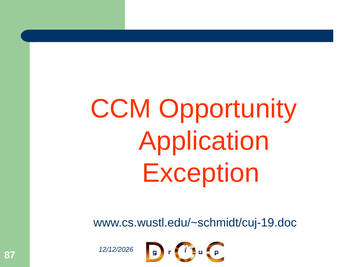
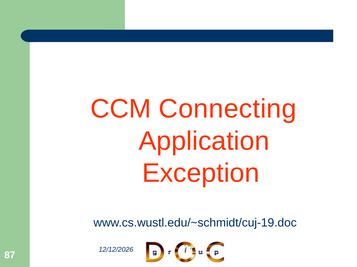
Opportunity: Opportunity -> Connecting
